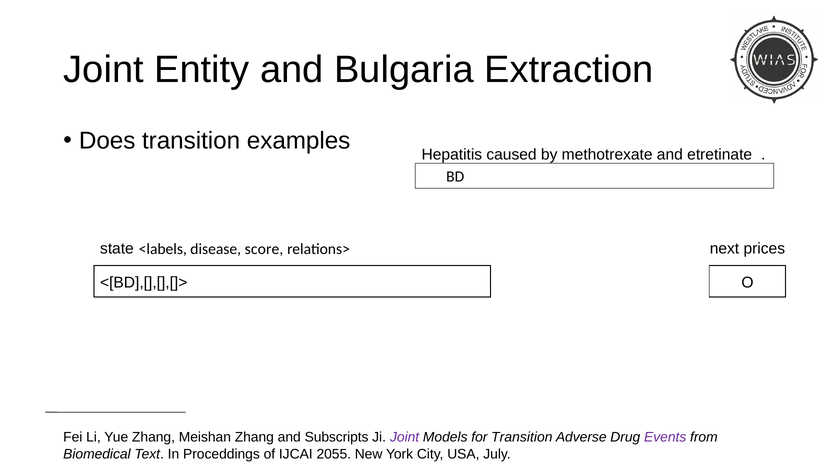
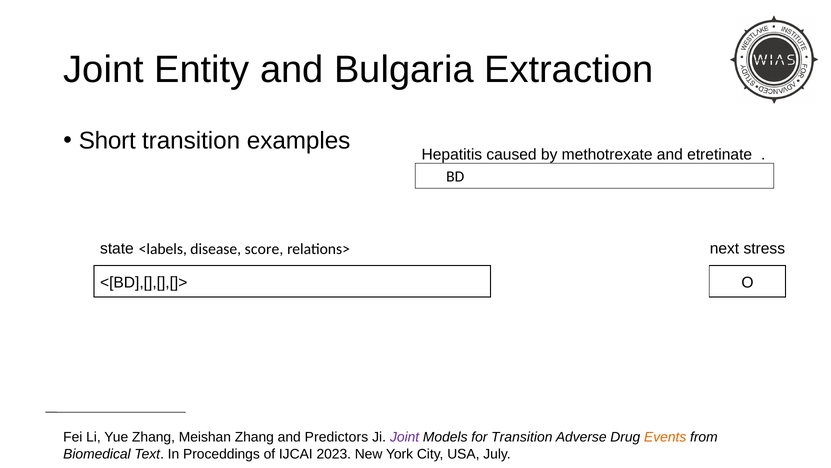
Does: Does -> Short
prices: prices -> stress
Subscripts: Subscripts -> Predictors
Events colour: purple -> orange
2055: 2055 -> 2023
